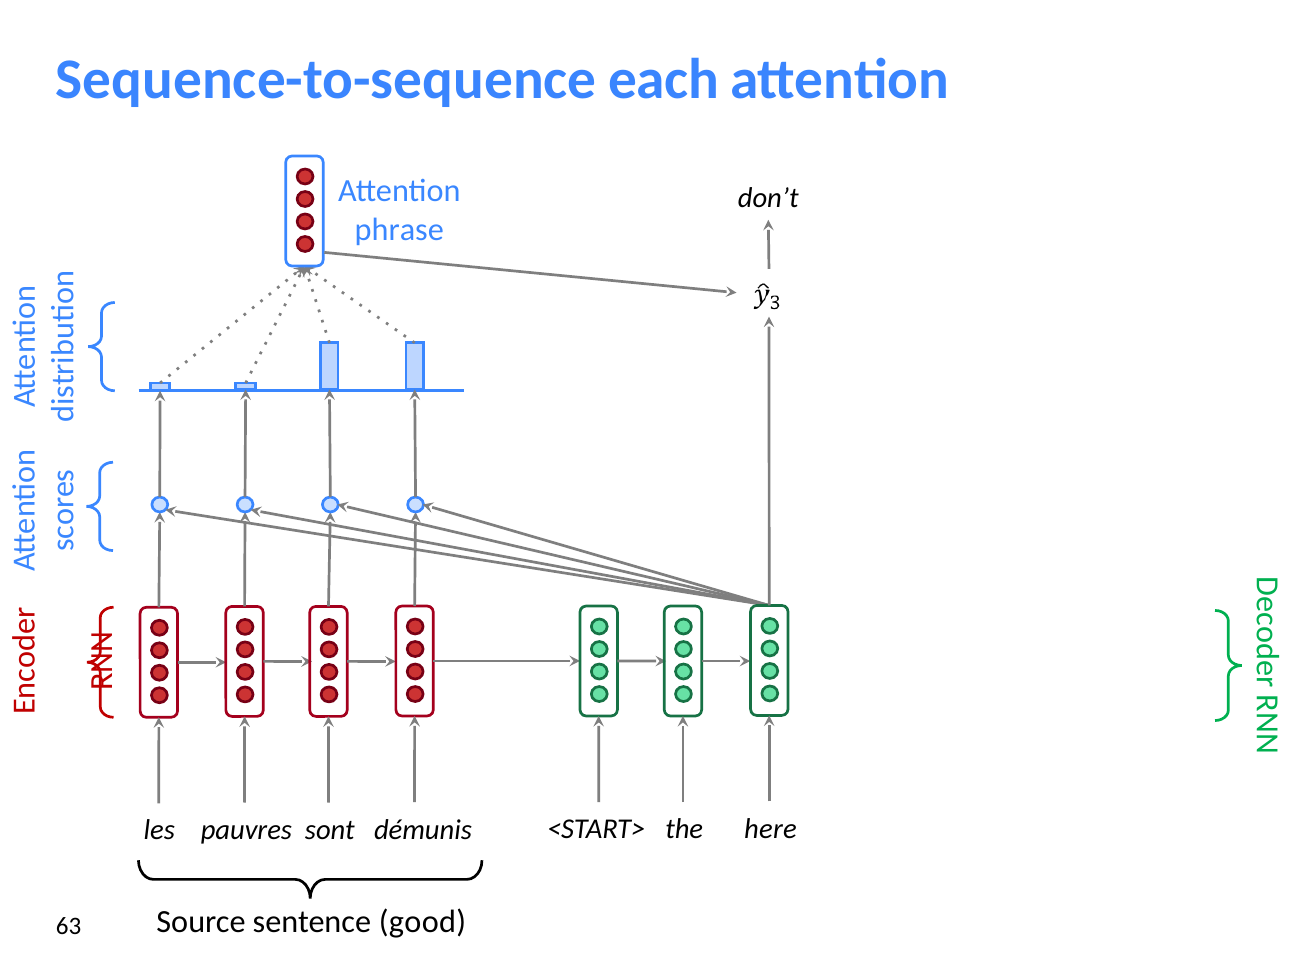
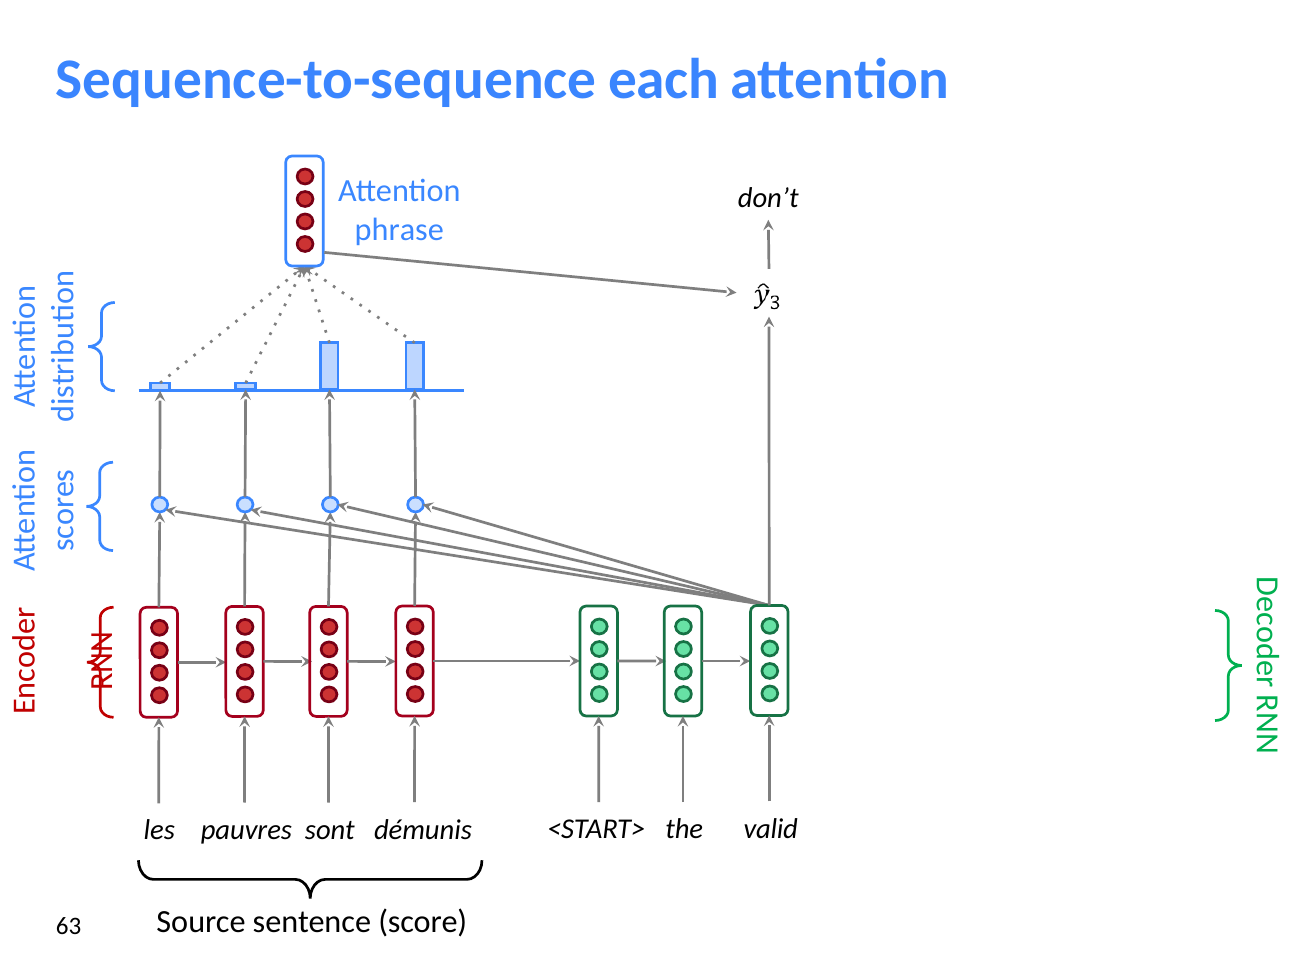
here: here -> valid
good: good -> score
